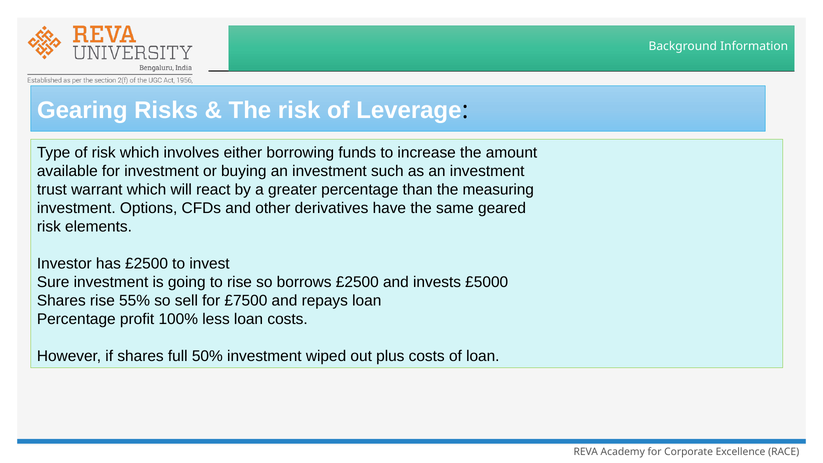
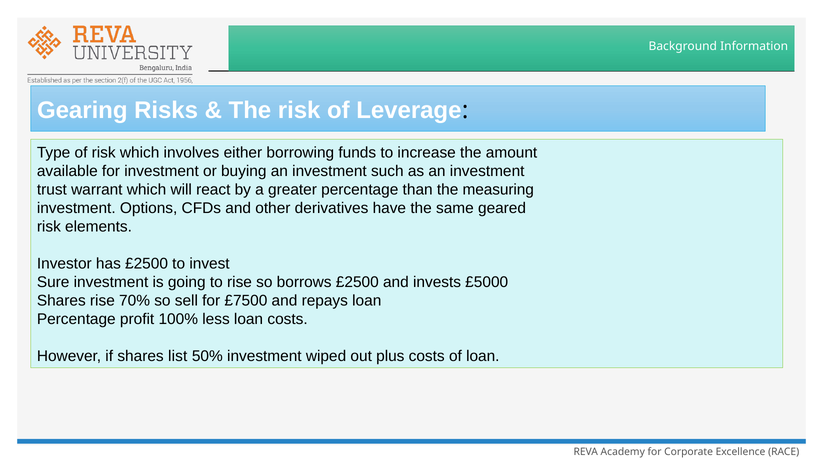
55%: 55% -> 70%
full: full -> list
